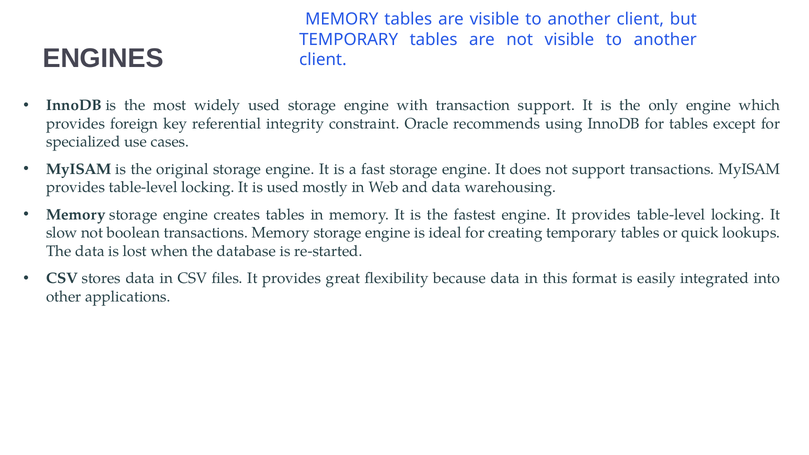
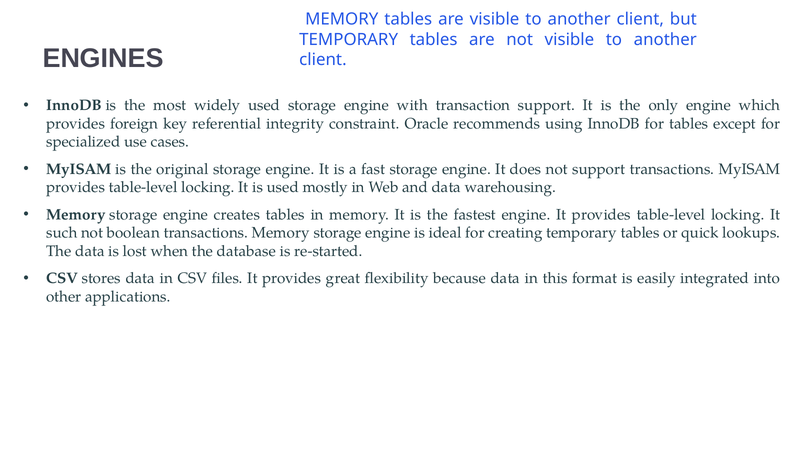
slow: slow -> such
